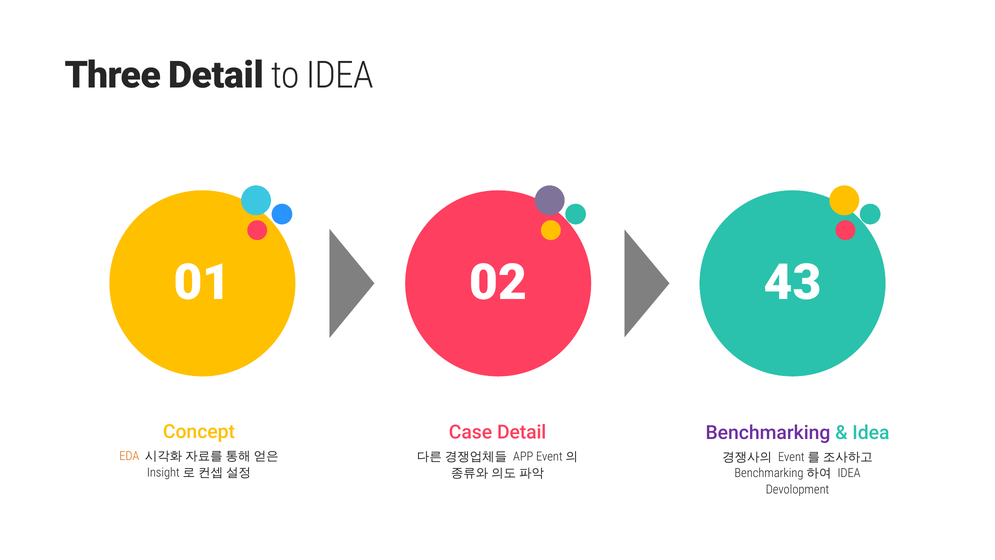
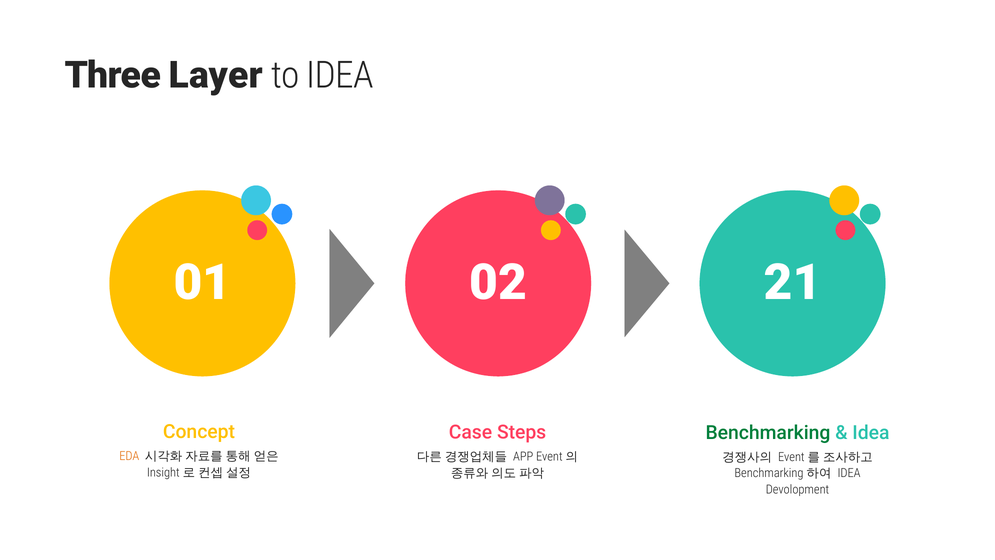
Three Detail: Detail -> Layer
43: 43 -> 21
Case Detail: Detail -> Steps
Benchmarking at (768, 432) colour: purple -> green
